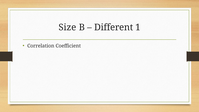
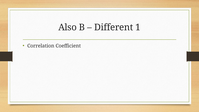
Size: Size -> Also
